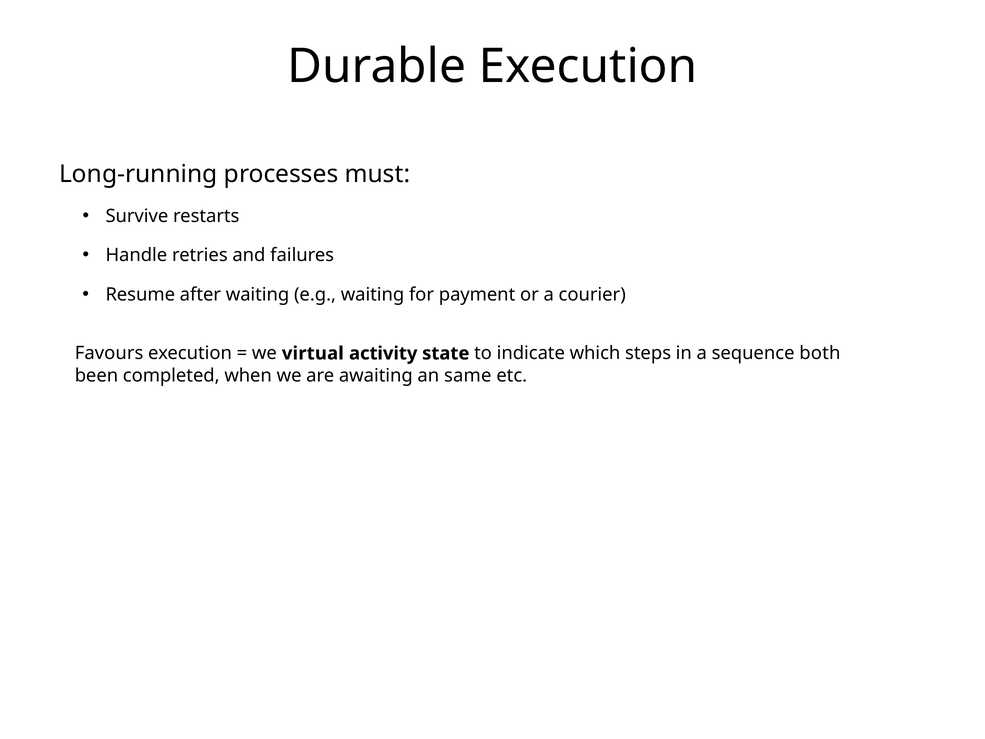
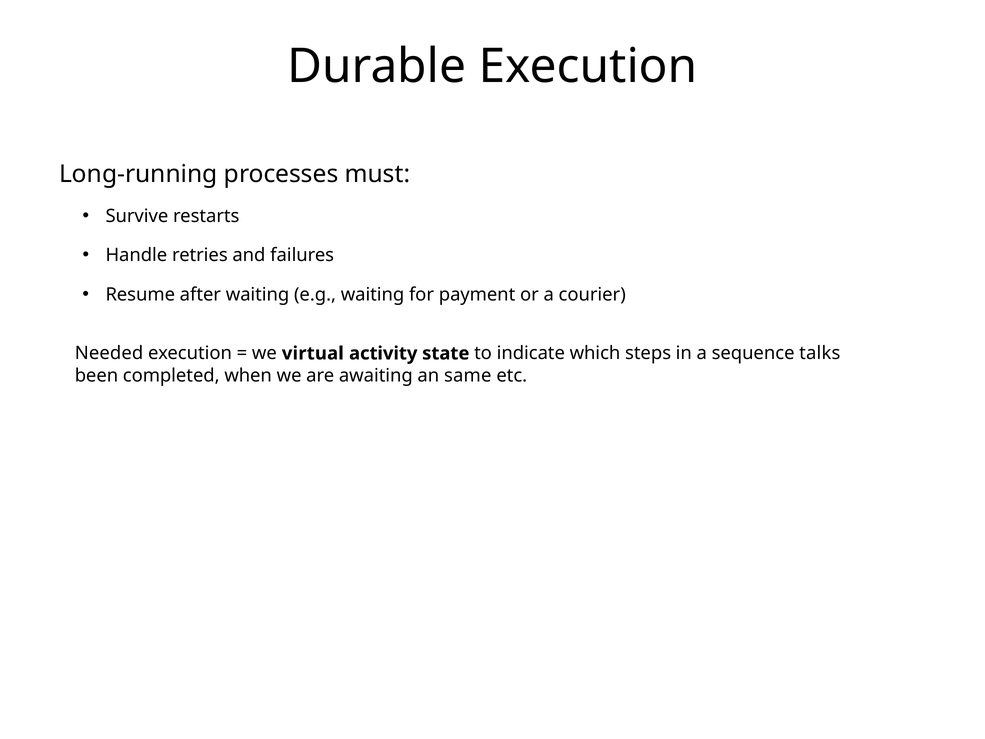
Favours: Favours -> Needed
both: both -> talks
